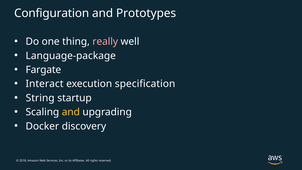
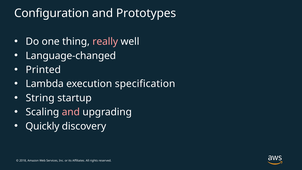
Language-package: Language-package -> Language-changed
Fargate: Fargate -> Printed
Interact: Interact -> Lambda
and at (71, 112) colour: yellow -> pink
Docker: Docker -> Quickly
